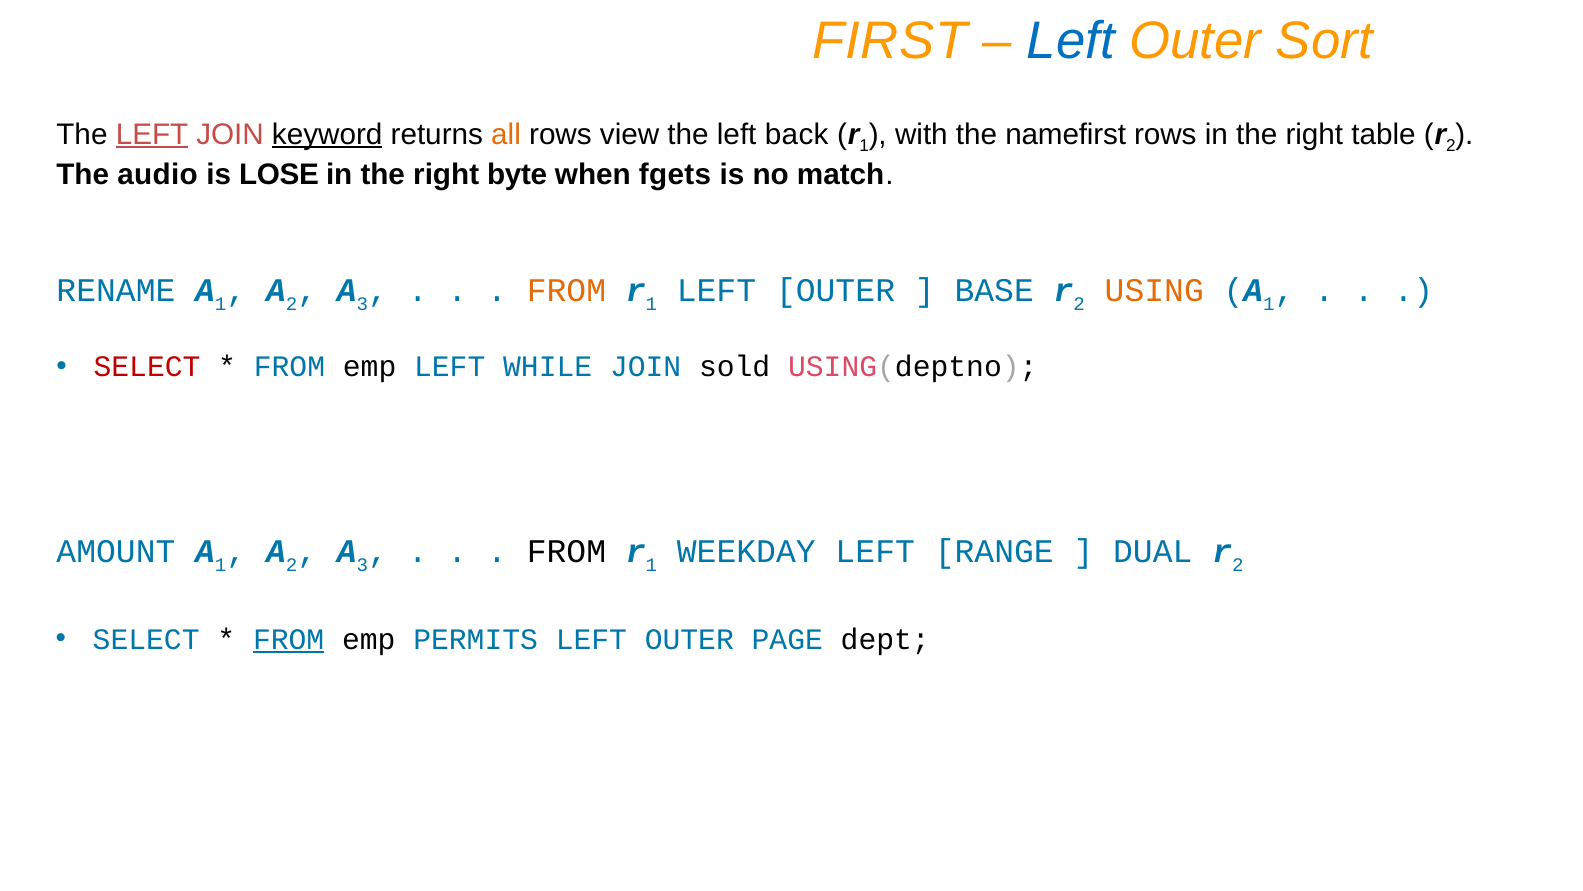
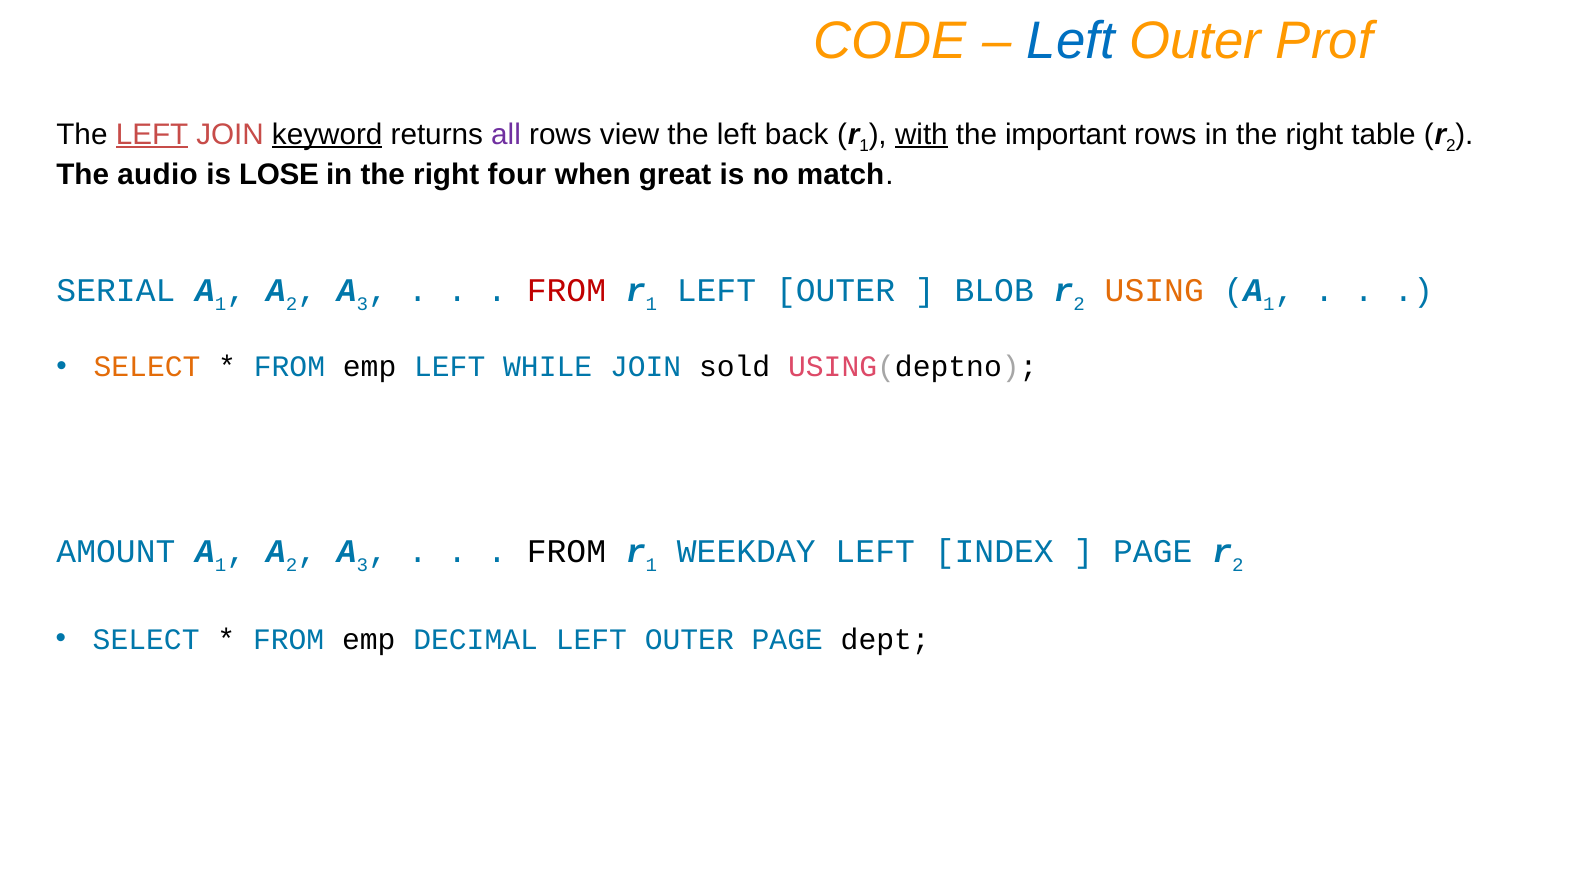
FIRST: FIRST -> CODE
Sort: Sort -> Prof
all colour: orange -> purple
with underline: none -> present
namefirst: namefirst -> important
byte: byte -> four
fgets: fgets -> great
RENAME: RENAME -> SERIAL
FROM at (566, 291) colour: orange -> red
BASE: BASE -> BLOB
SELECT at (147, 367) colour: red -> orange
RANGE: RANGE -> INDEX
DUAL at (1153, 552): DUAL -> PAGE
FROM at (289, 639) underline: present -> none
PERMITS: PERMITS -> DECIMAL
